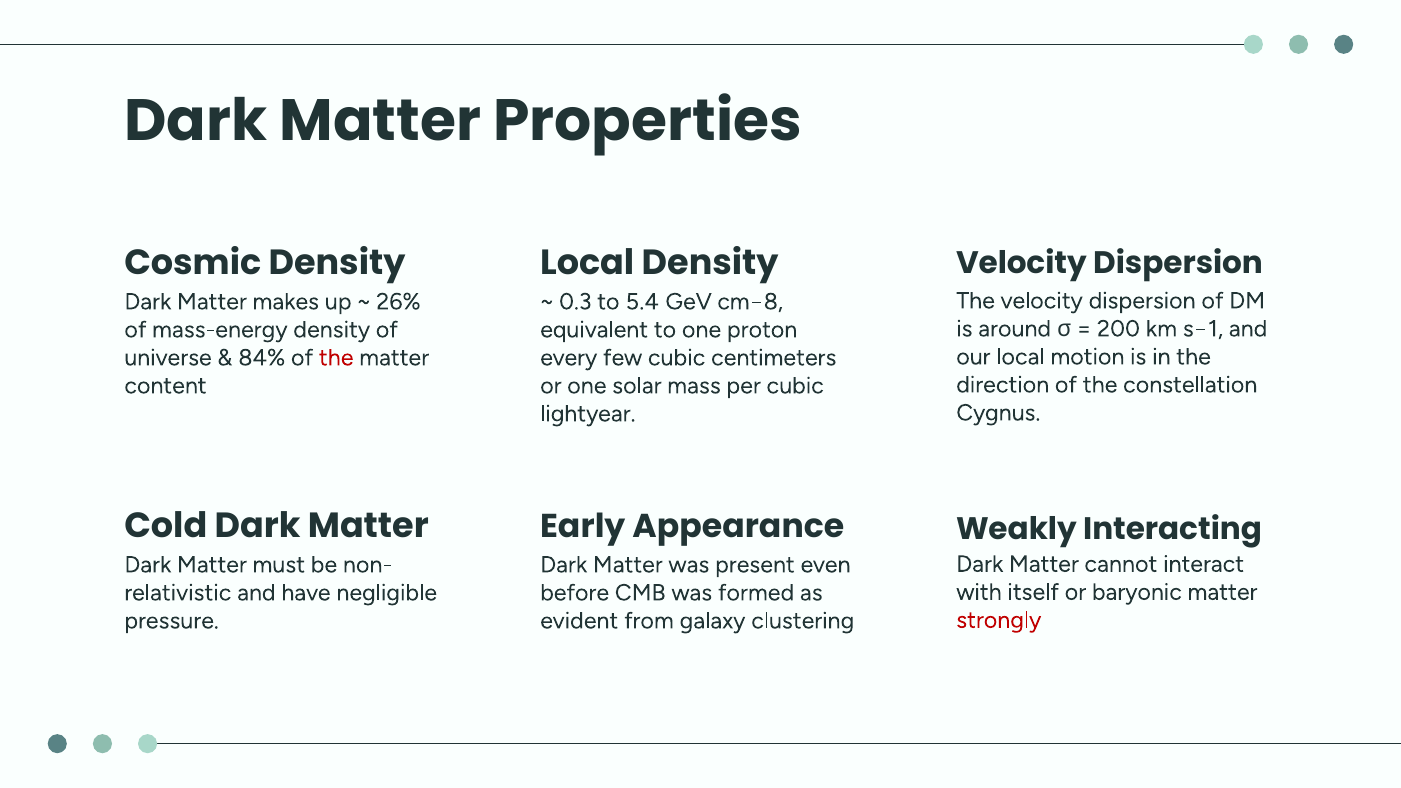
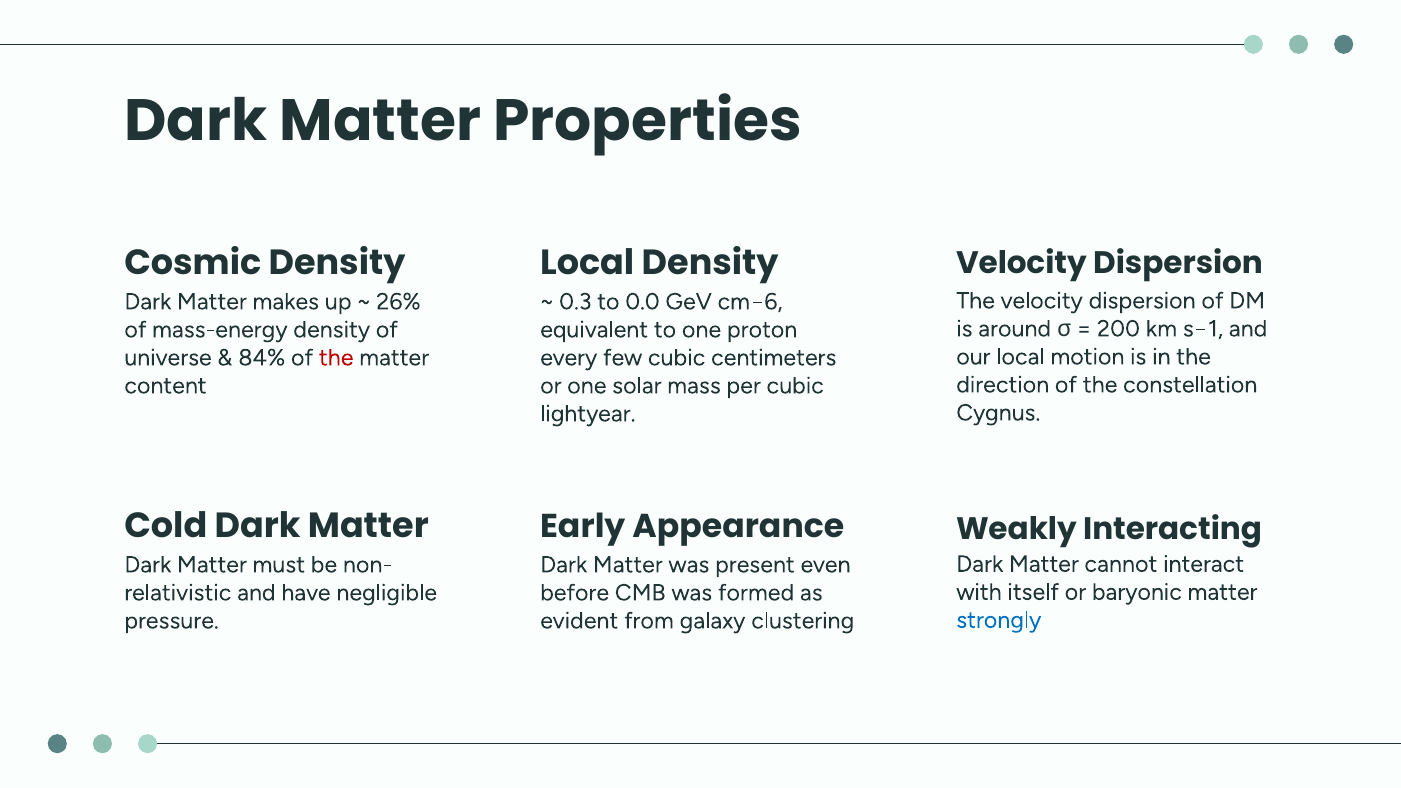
5.4: 5.4 -> 0.0
cm−8: cm−8 -> cm−6
strongly colour: red -> blue
